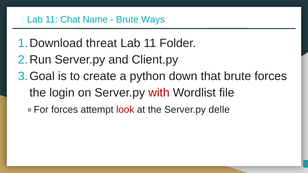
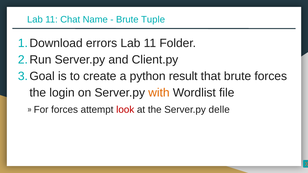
Ways: Ways -> Tuple
threat: threat -> errors
down: down -> result
with colour: red -> orange
